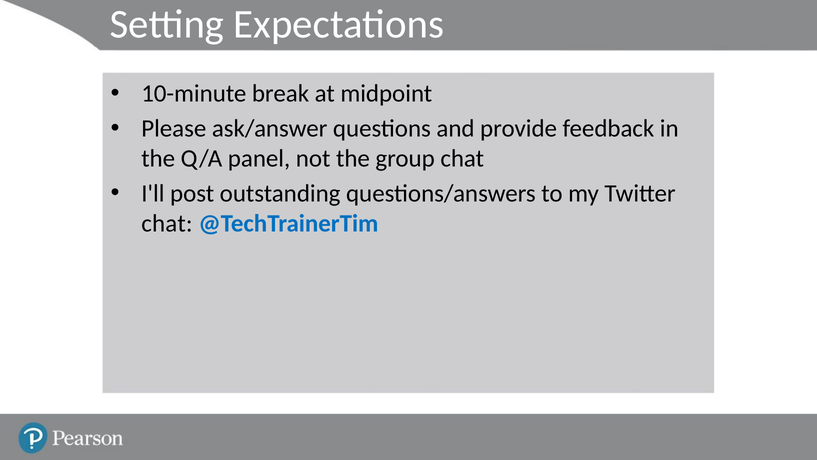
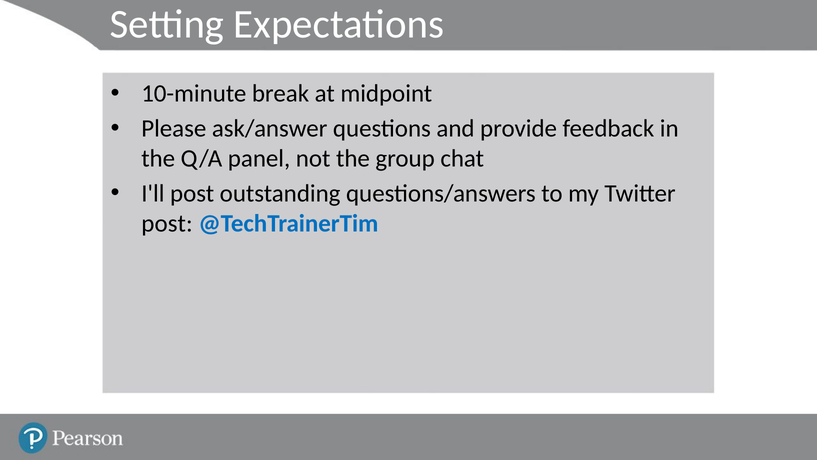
chat at (167, 223): chat -> post
